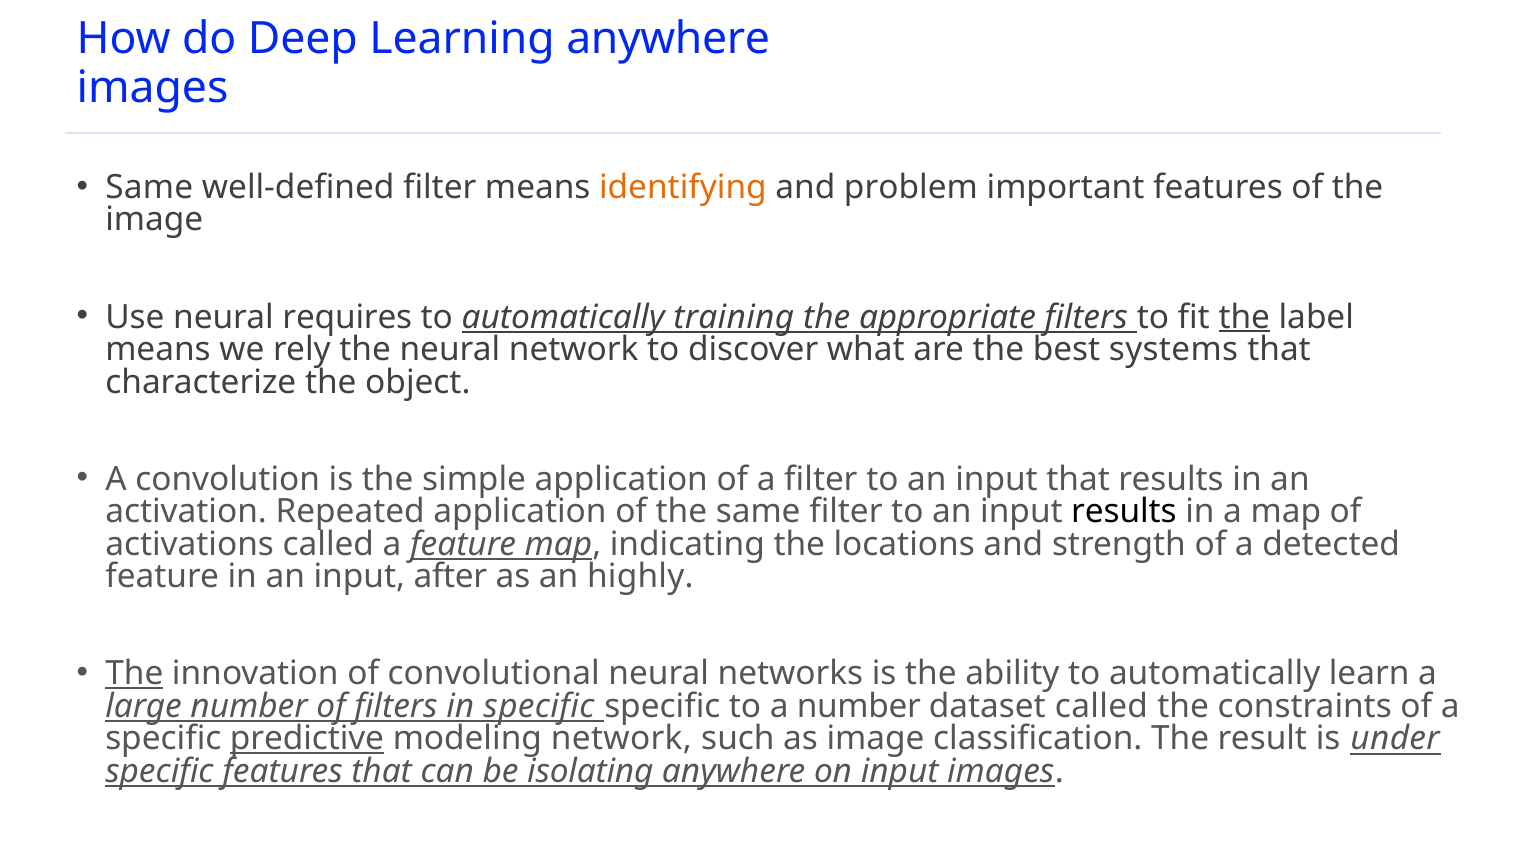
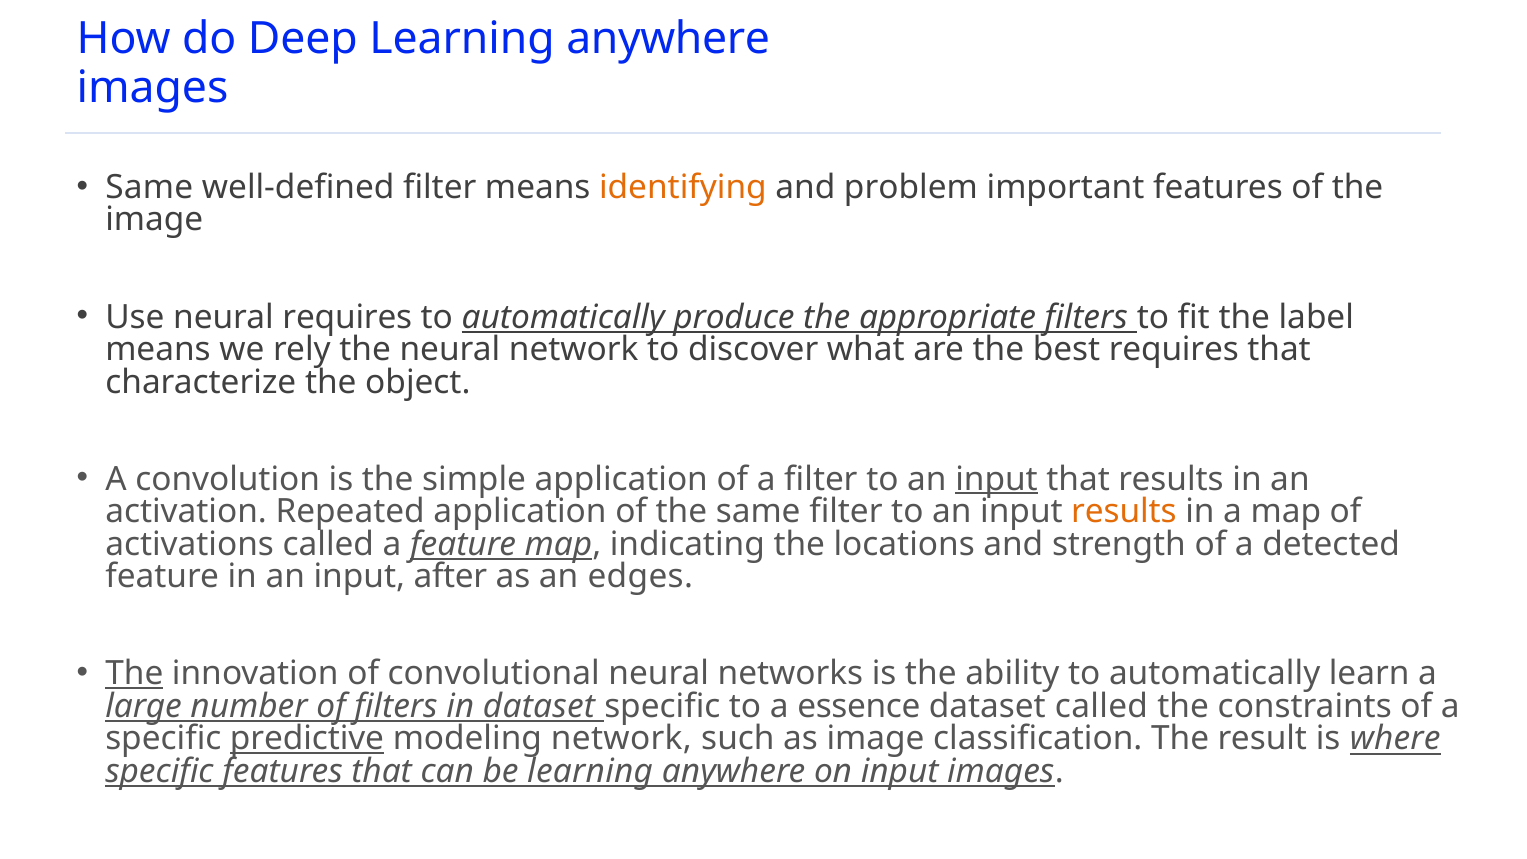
training: training -> produce
the at (1244, 317) underline: present -> none
best systems: systems -> requires
input at (997, 479) underline: none -> present
results at (1124, 512) colour: black -> orange
highly: highly -> edges
in specific: specific -> dataset
a number: number -> essence
under: under -> where
be isolating: isolating -> learning
